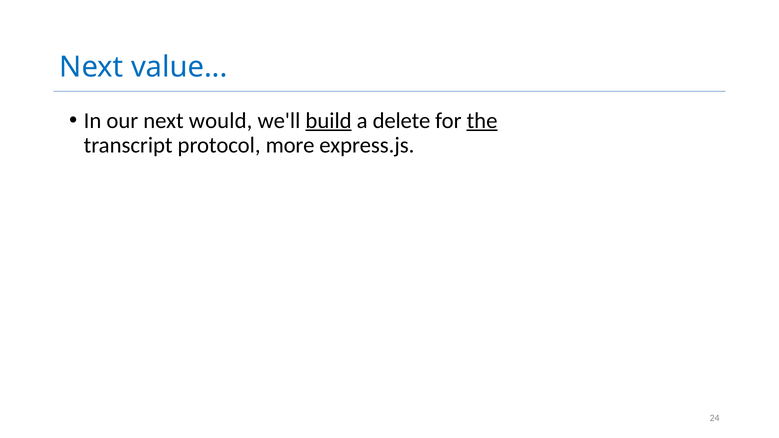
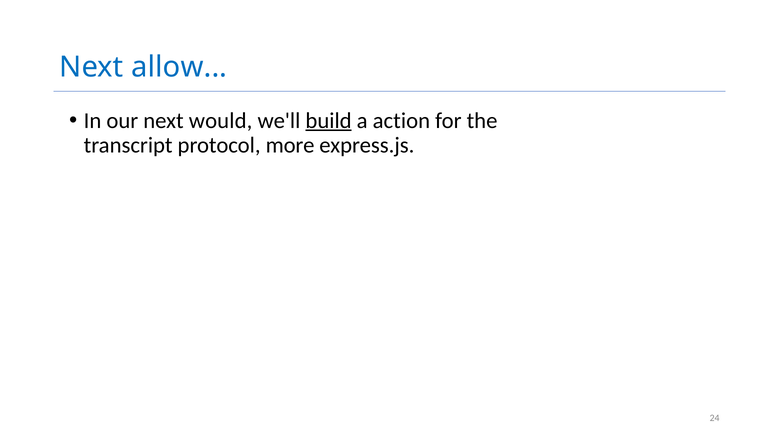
value: value -> allow
delete: delete -> action
the underline: present -> none
